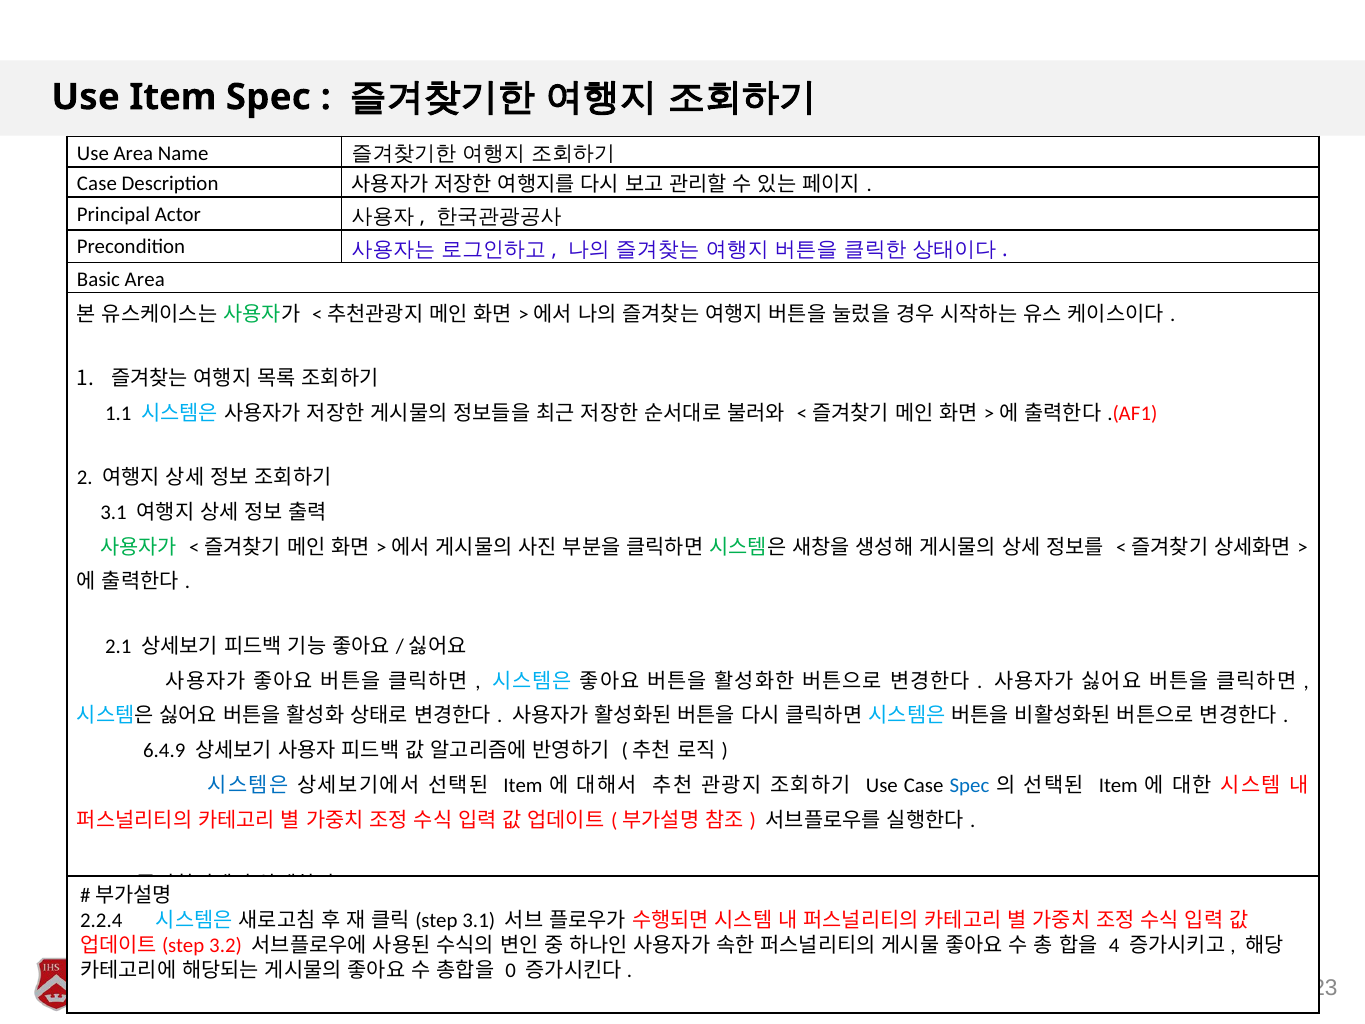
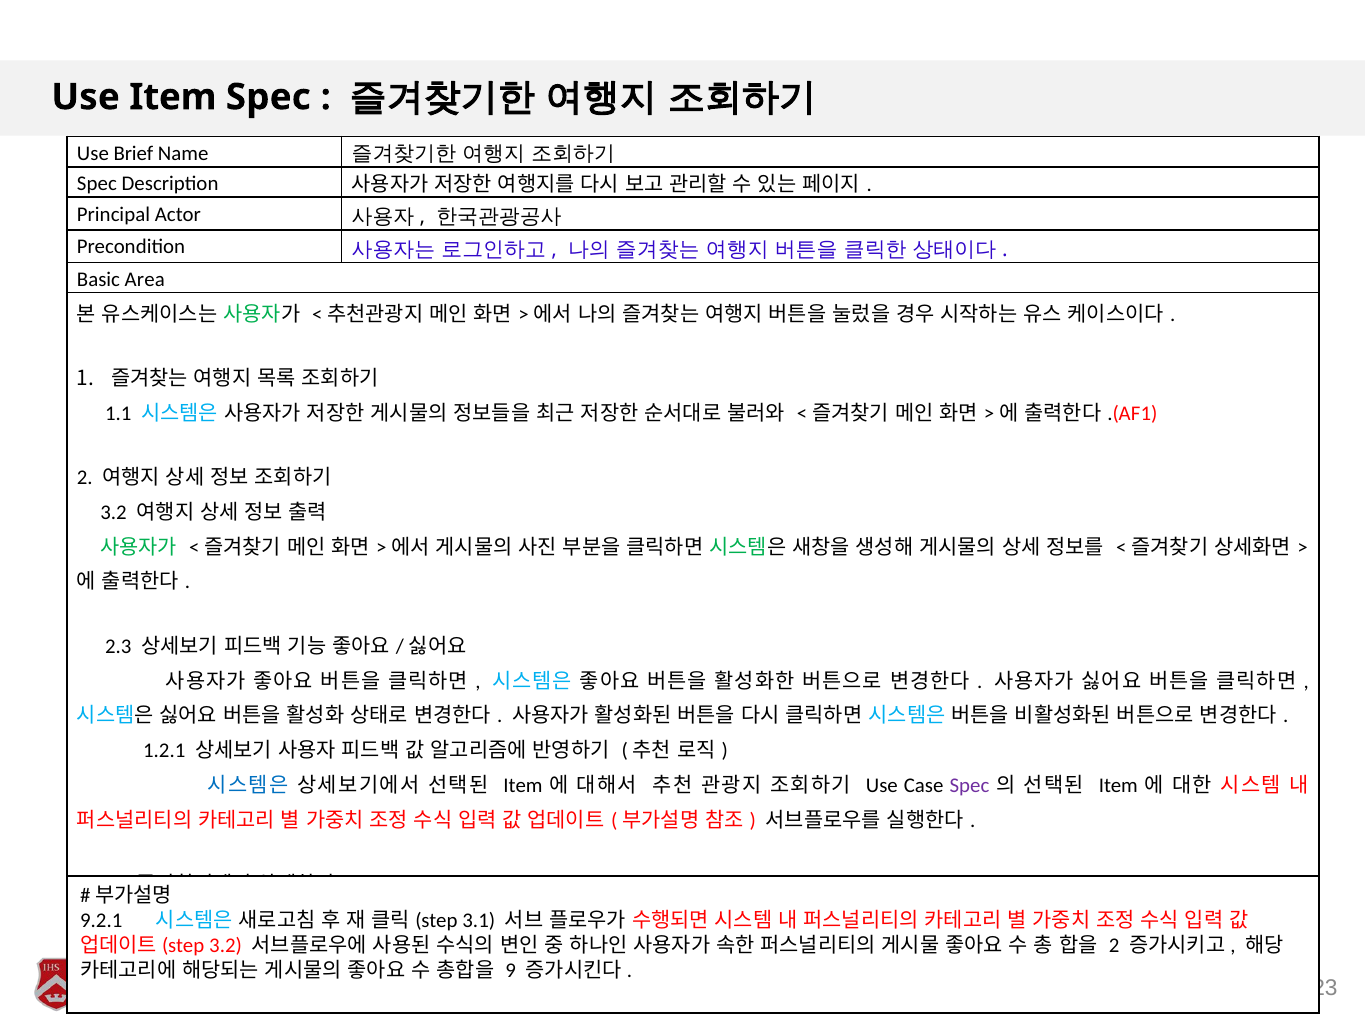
Use Area: Area -> Brief
Case at (97, 184): Case -> Spec
3.1 at (114, 512): 3.1 -> 3.2
2.1: 2.1 -> 2.3
6.4.9: 6.4.9 -> 1.2.1
Spec at (970, 785) colour: blue -> purple
2.2.4: 2.2.4 -> 9.2.1
4 at (1114, 946): 4 -> 2
0: 0 -> 9
